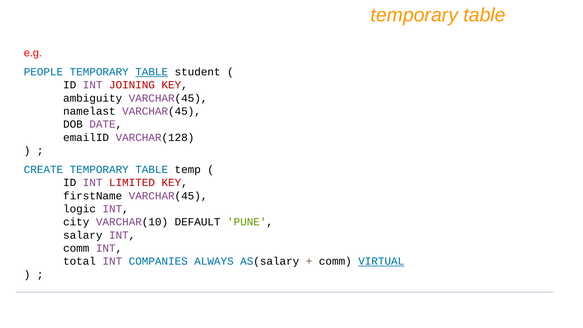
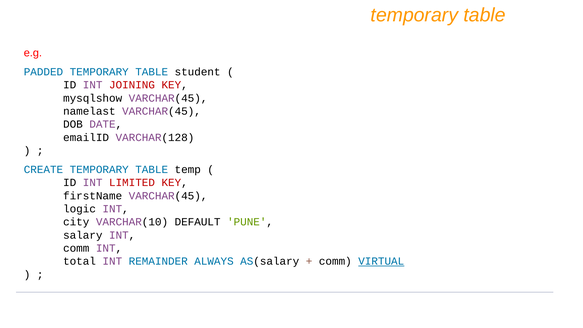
PEOPLE: PEOPLE -> PADDED
TABLE at (152, 72) underline: present -> none
ambiguity: ambiguity -> mysqlshow
COMPANIES: COMPANIES -> REMAINDER
